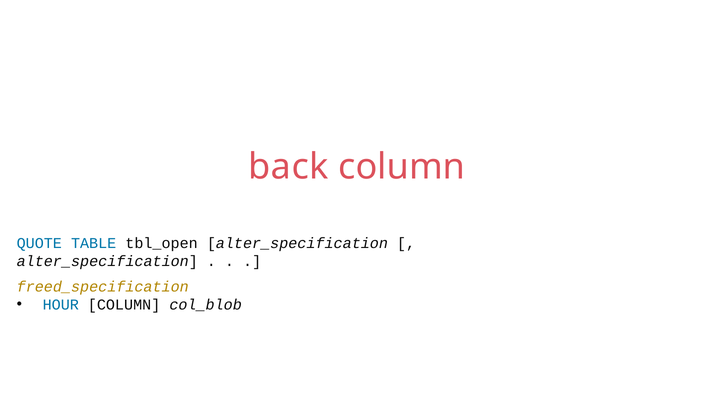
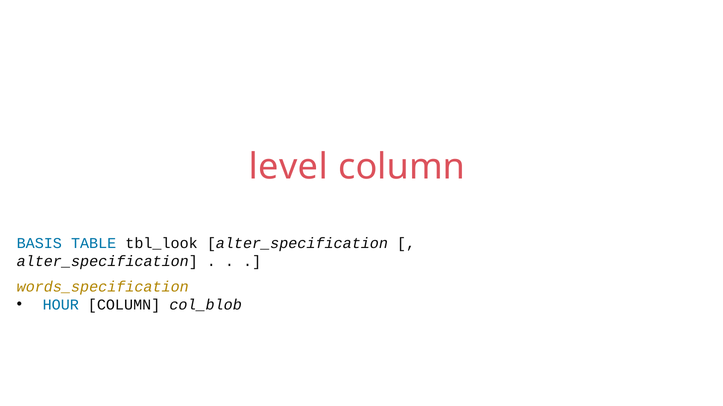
back: back -> level
QUOTE: QUOTE -> BASIS
tbl_open: tbl_open -> tbl_look
freed_specification: freed_specification -> words_specification
